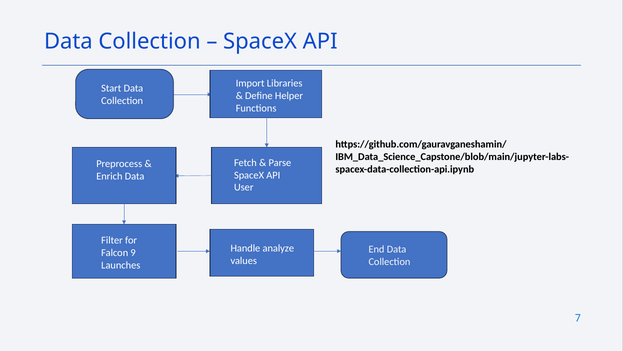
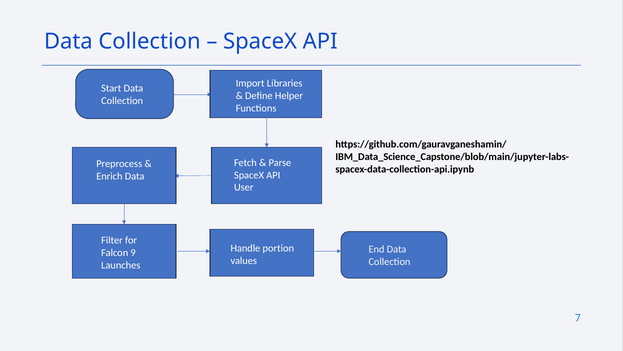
analyze: analyze -> portion
